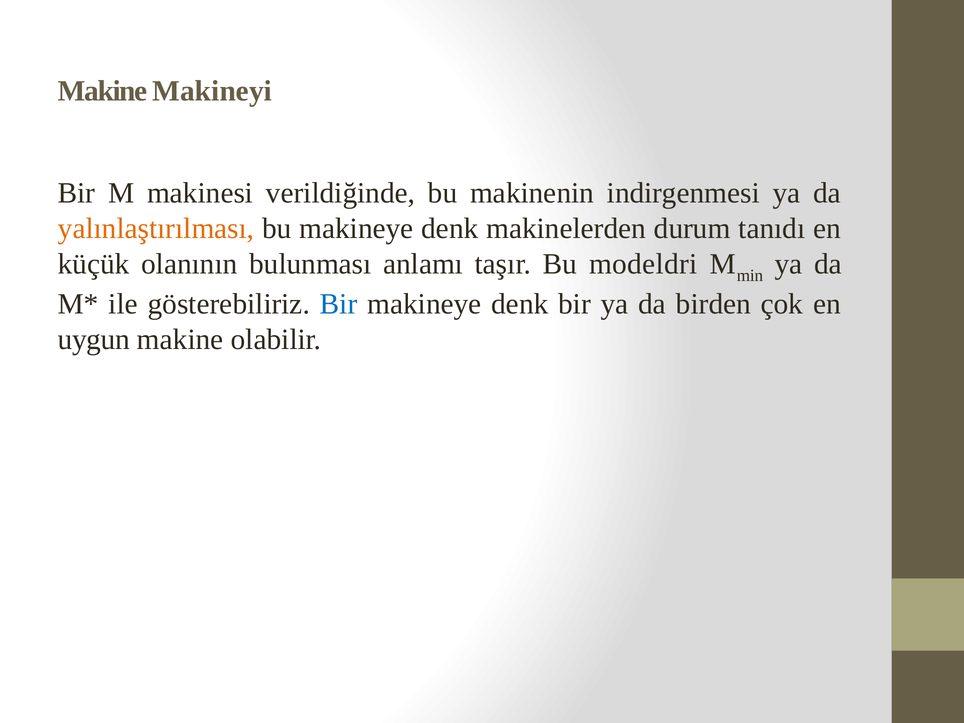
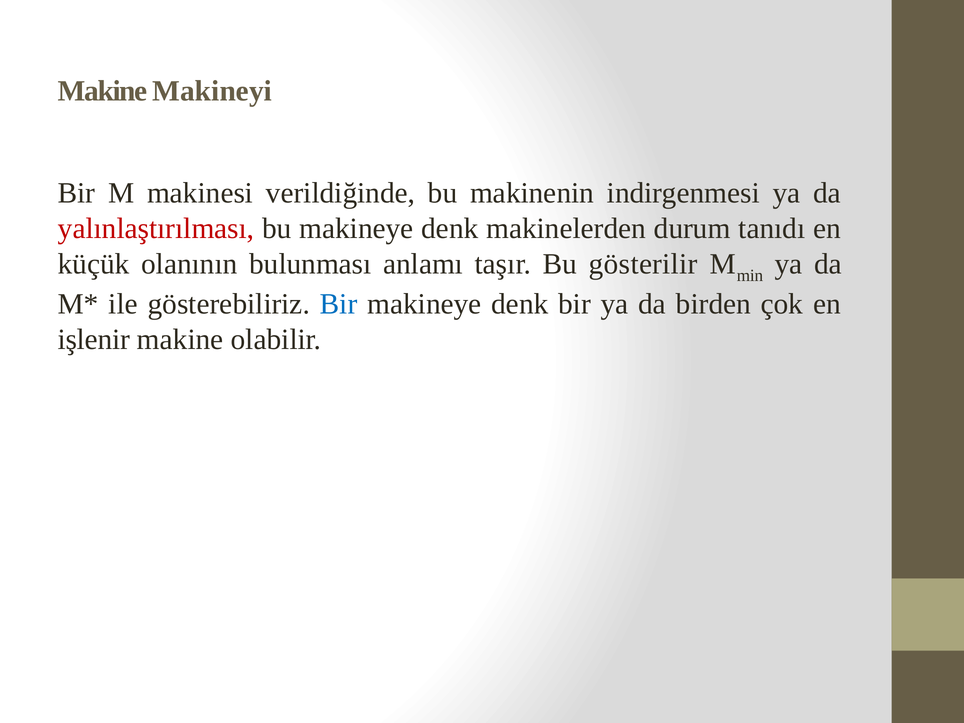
yalınlaştırılması colour: orange -> red
modeldri: modeldri -> gösterilir
uygun: uygun -> işlenir
